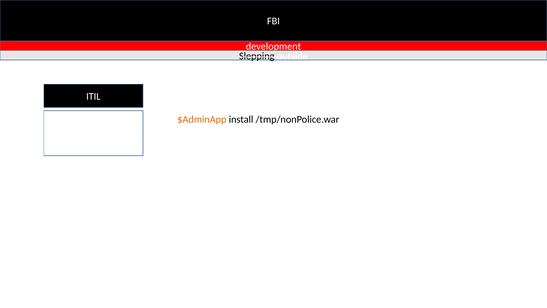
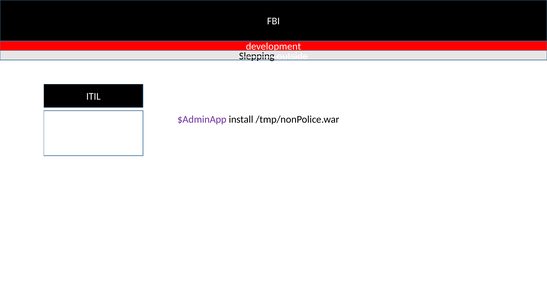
$AdminApp colour: orange -> purple
